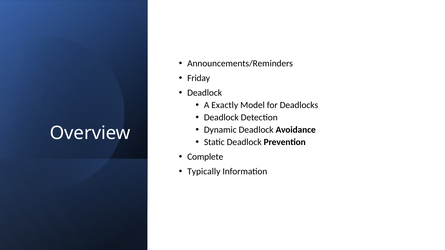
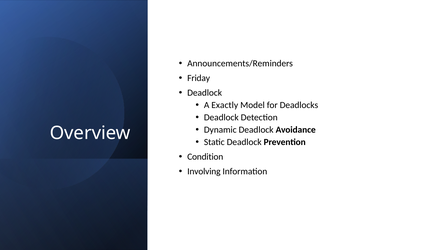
Complete: Complete -> Condition
Typically: Typically -> Involving
